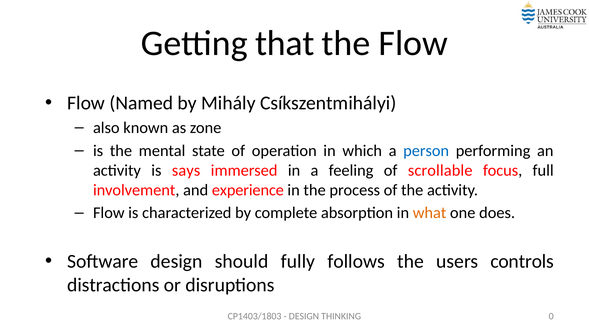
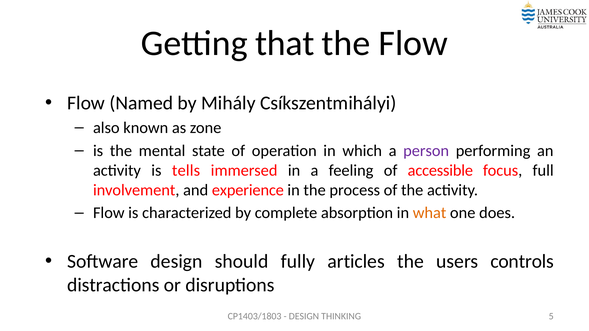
person colour: blue -> purple
says: says -> tells
scrollable: scrollable -> accessible
follows: follows -> articles
0: 0 -> 5
